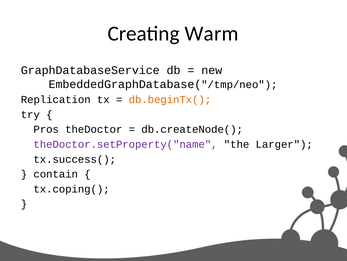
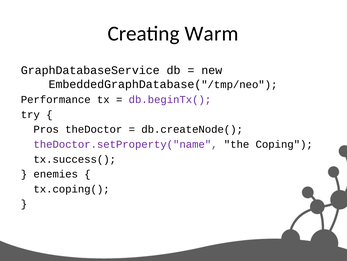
Replication: Replication -> Performance
db.beginTx( colour: orange -> purple
Larger: Larger -> Coping
contain: contain -> enemies
